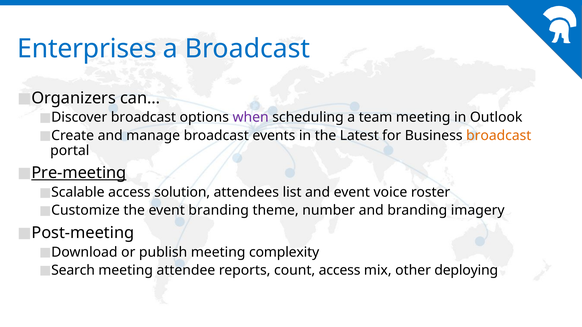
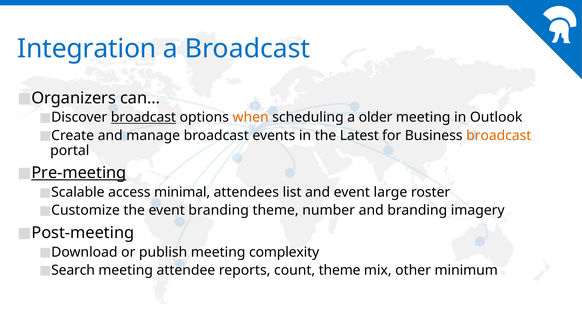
Enterprises: Enterprises -> Integration
broadcast at (143, 117) underline: none -> present
when colour: purple -> orange
team: team -> older
solution: solution -> minimal
voice: voice -> large
count access: access -> theme
deploying: deploying -> minimum
